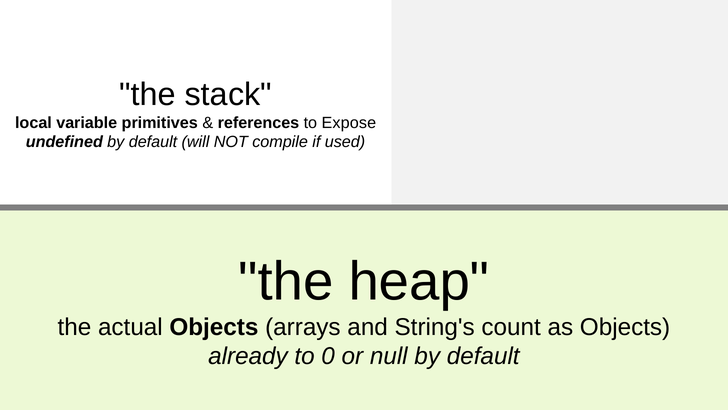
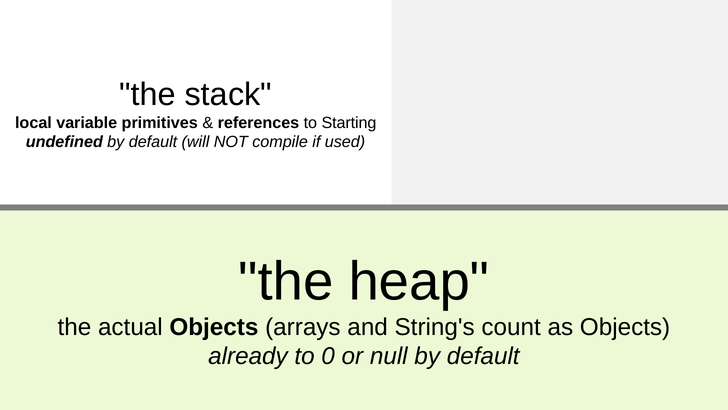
Expose: Expose -> Starting
